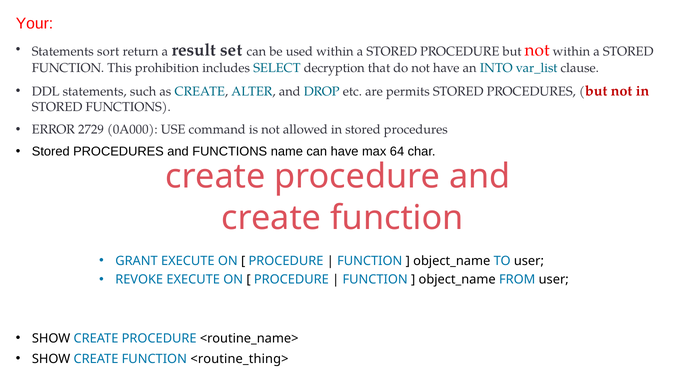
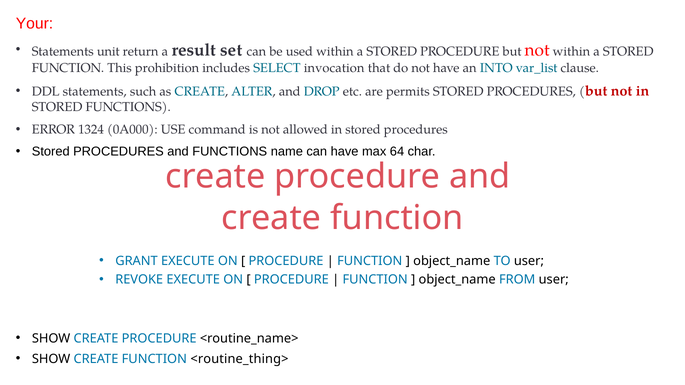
sort: sort -> unit
decryption: decryption -> invocation
2729: 2729 -> 1324
